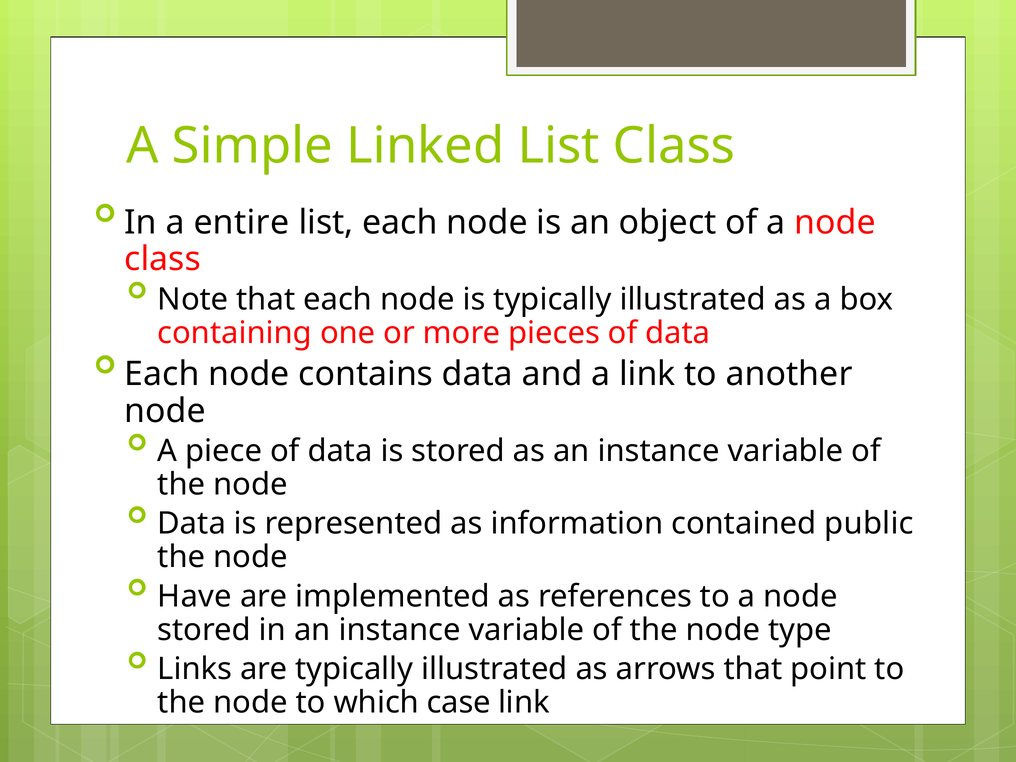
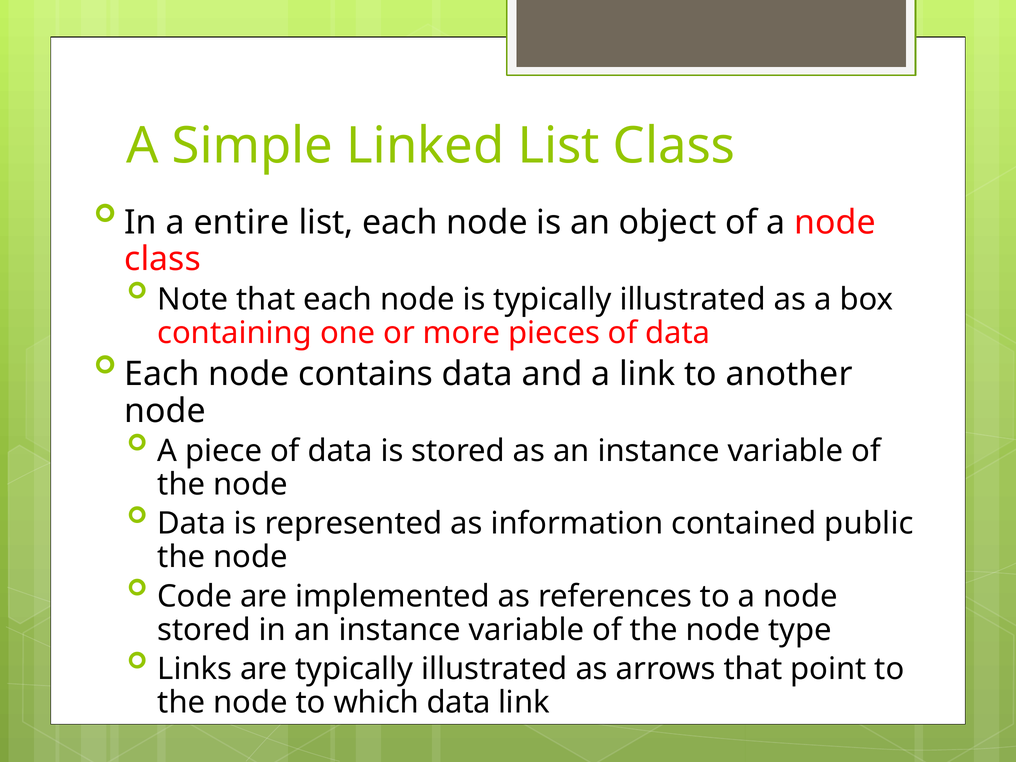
Have: Have -> Code
which case: case -> data
